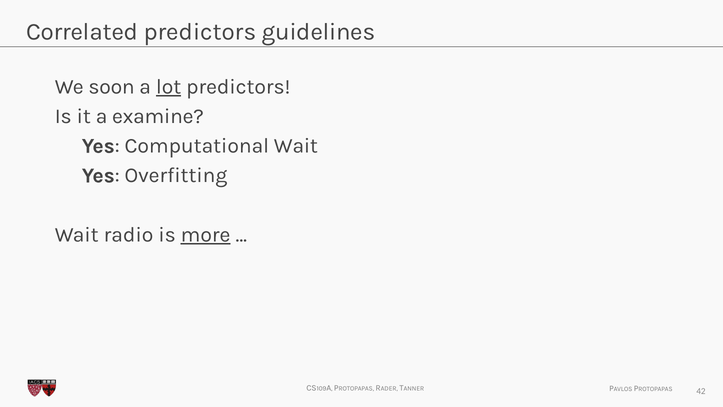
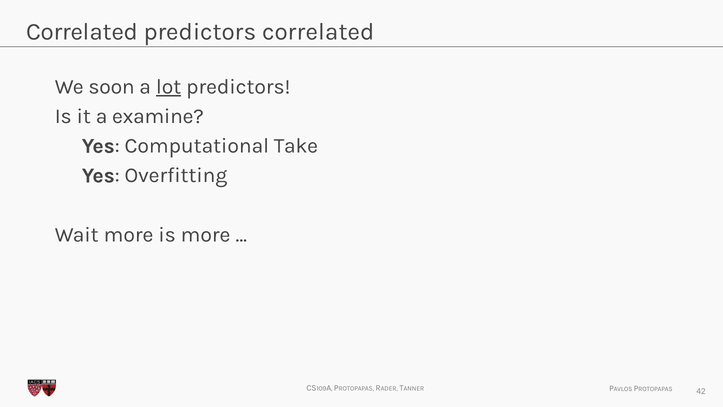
predictors guidelines: guidelines -> correlated
Computational Wait: Wait -> Take
Wait radio: radio -> more
more at (206, 234) underline: present -> none
